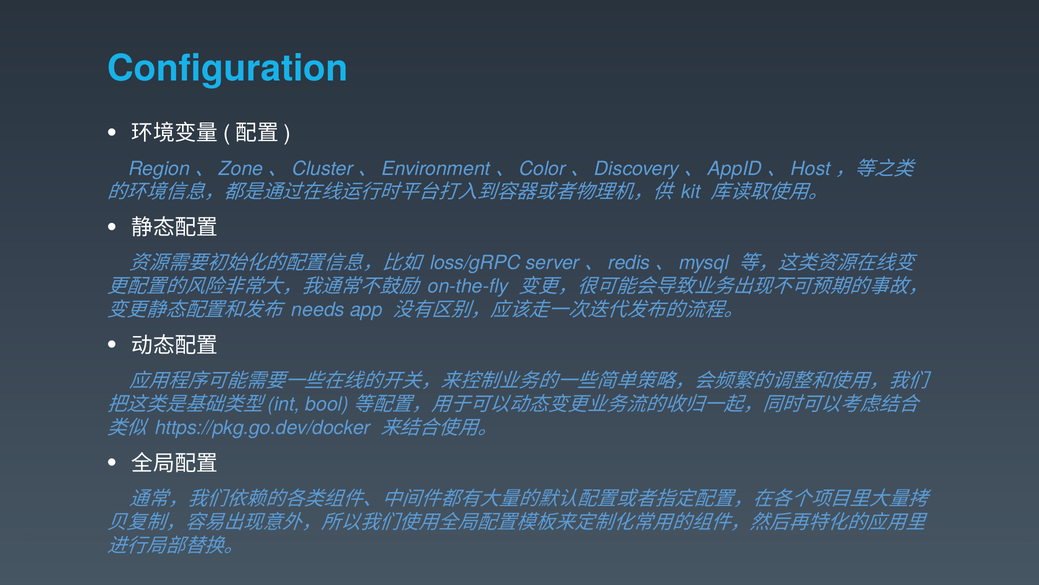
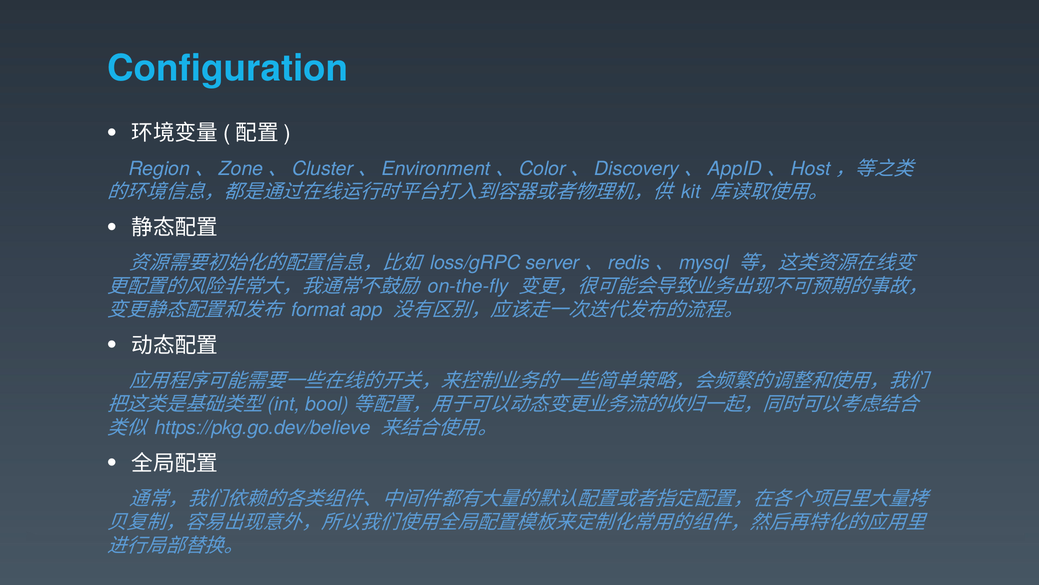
needs: needs -> format
https://pkg.go.dev/docker: https://pkg.go.dev/docker -> https://pkg.go.dev/believe
